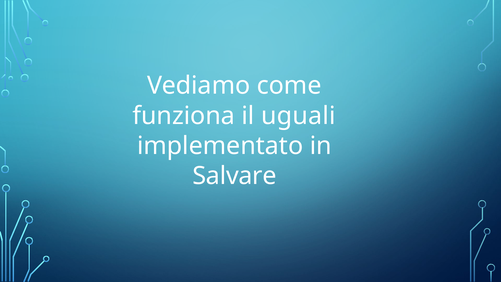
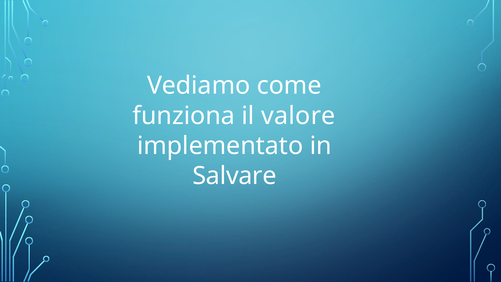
uguali: uguali -> valore
